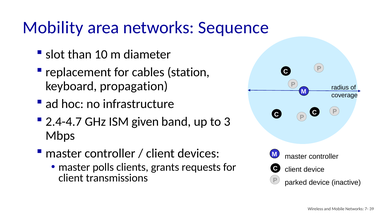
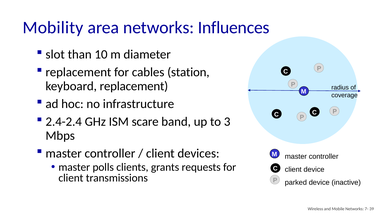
Sequence: Sequence -> Influences
keyboard propagation: propagation -> replacement
2.4-4.7: 2.4-4.7 -> 2.4-2.4
given: given -> scare
